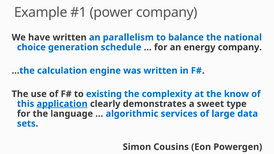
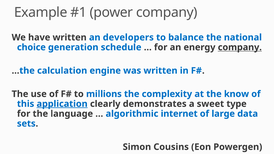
parallelism: parallelism -> developers
company at (240, 47) underline: none -> present
existing: existing -> millions
services: services -> internet
